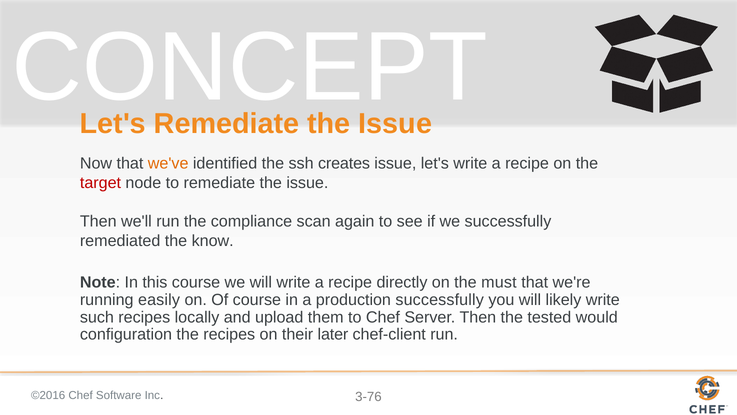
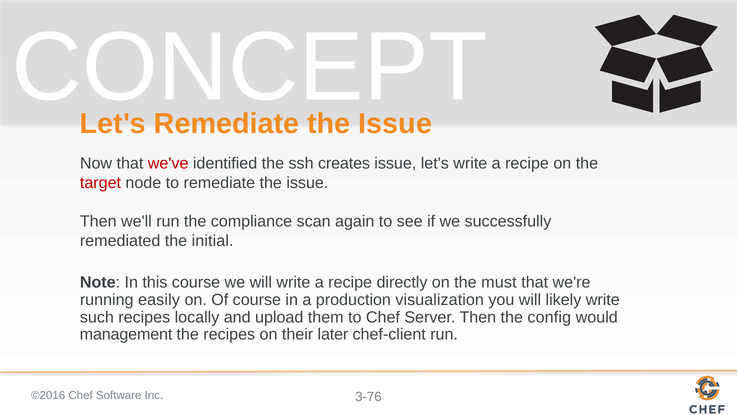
we've colour: orange -> red
know: know -> initial
production successfully: successfully -> visualization
tested: tested -> config
configuration: configuration -> management
